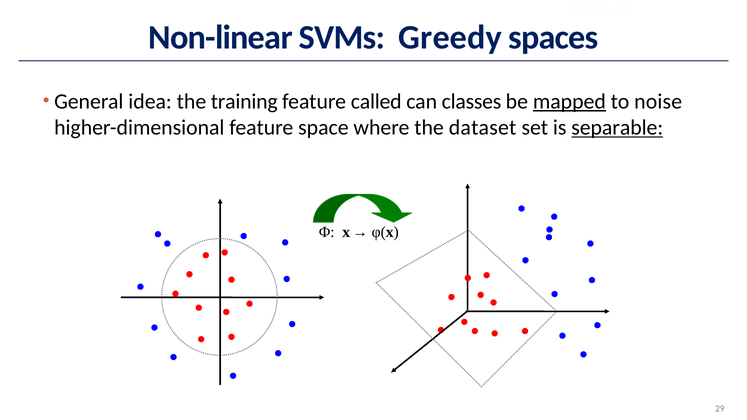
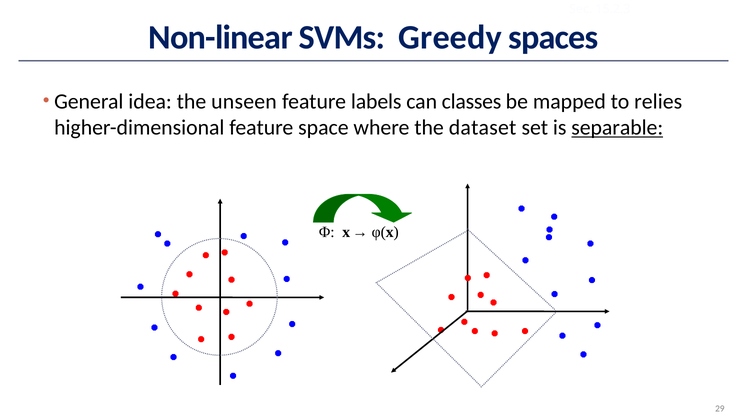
training: training -> unseen
called: called -> labels
mapped underline: present -> none
noise: noise -> relies
